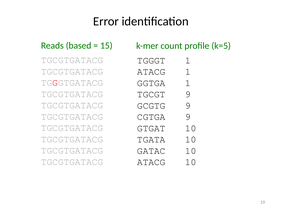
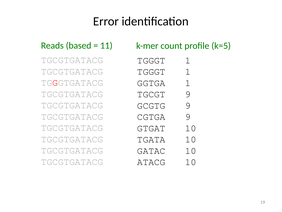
15: 15 -> 11
ATACG at (151, 71): ATACG -> TGGGT
